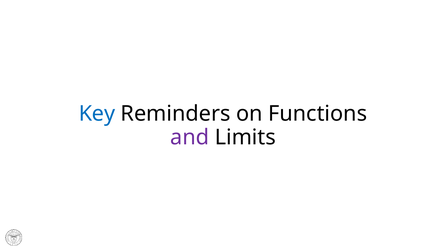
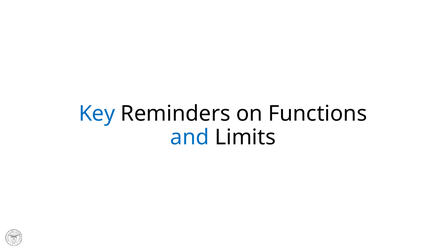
and colour: purple -> blue
